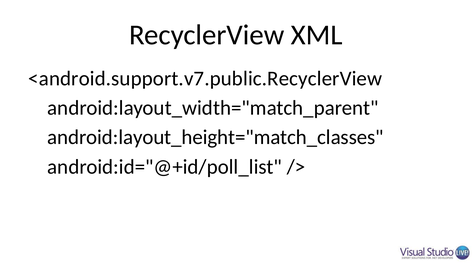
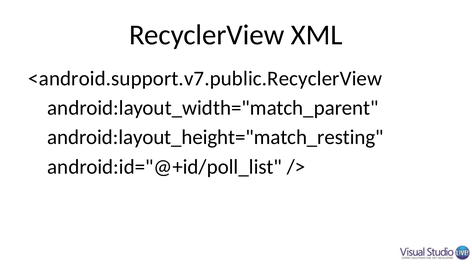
android:layout_height="match_classes: android:layout_height="match_classes -> android:layout_height="match_resting
